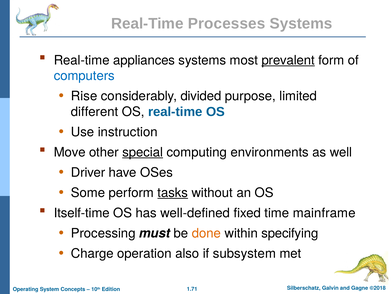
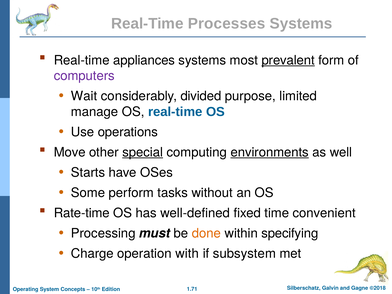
computers colour: blue -> purple
Rise: Rise -> Wait
different: different -> manage
instruction: instruction -> operations
environments underline: none -> present
Driver: Driver -> Starts
tasks underline: present -> none
Itself-time: Itself-time -> Rate-time
mainframe: mainframe -> convenient
also: also -> with
